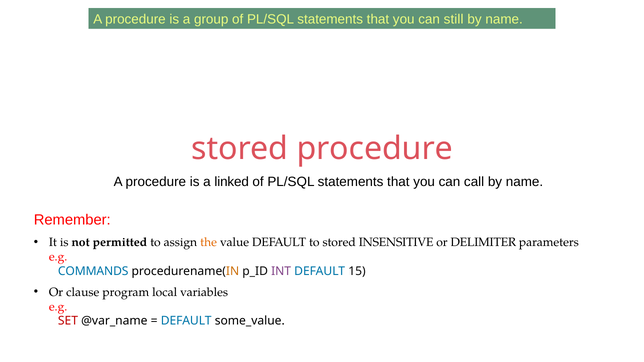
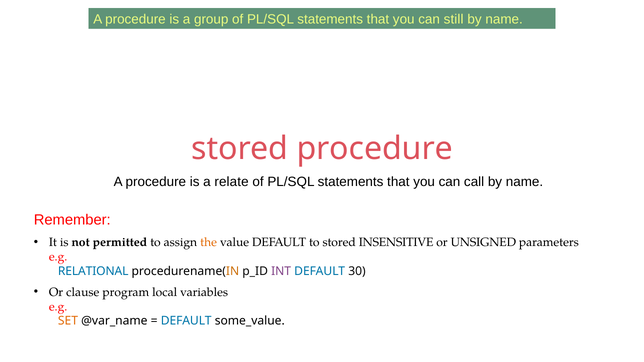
linked: linked -> relate
DELIMITER: DELIMITER -> UNSIGNED
COMMANDS: COMMANDS -> RELATIONAL
15: 15 -> 30
SET colour: red -> orange
